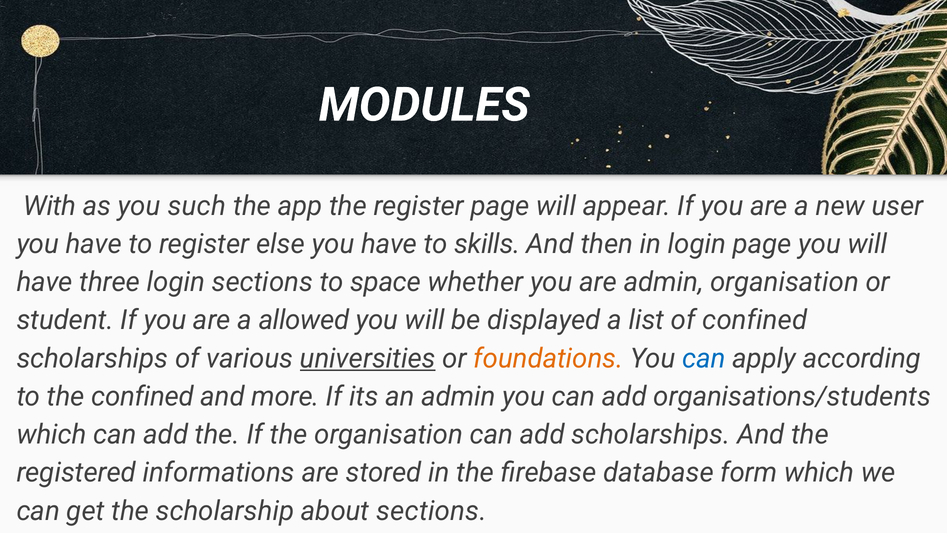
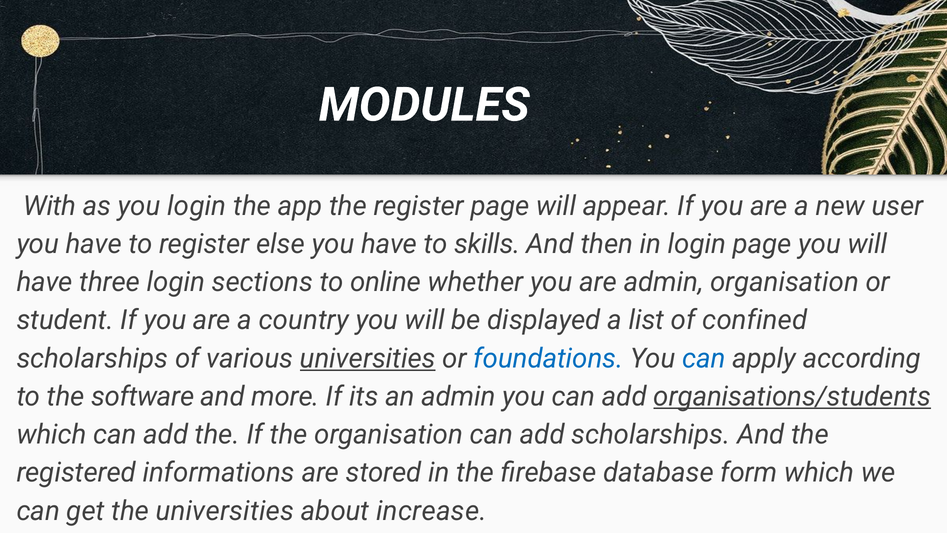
you such: such -> login
space: space -> online
allowed: allowed -> country
foundations colour: orange -> blue
the confined: confined -> software
organisations/students underline: none -> present
the scholarship: scholarship -> universities
about sections: sections -> increase
